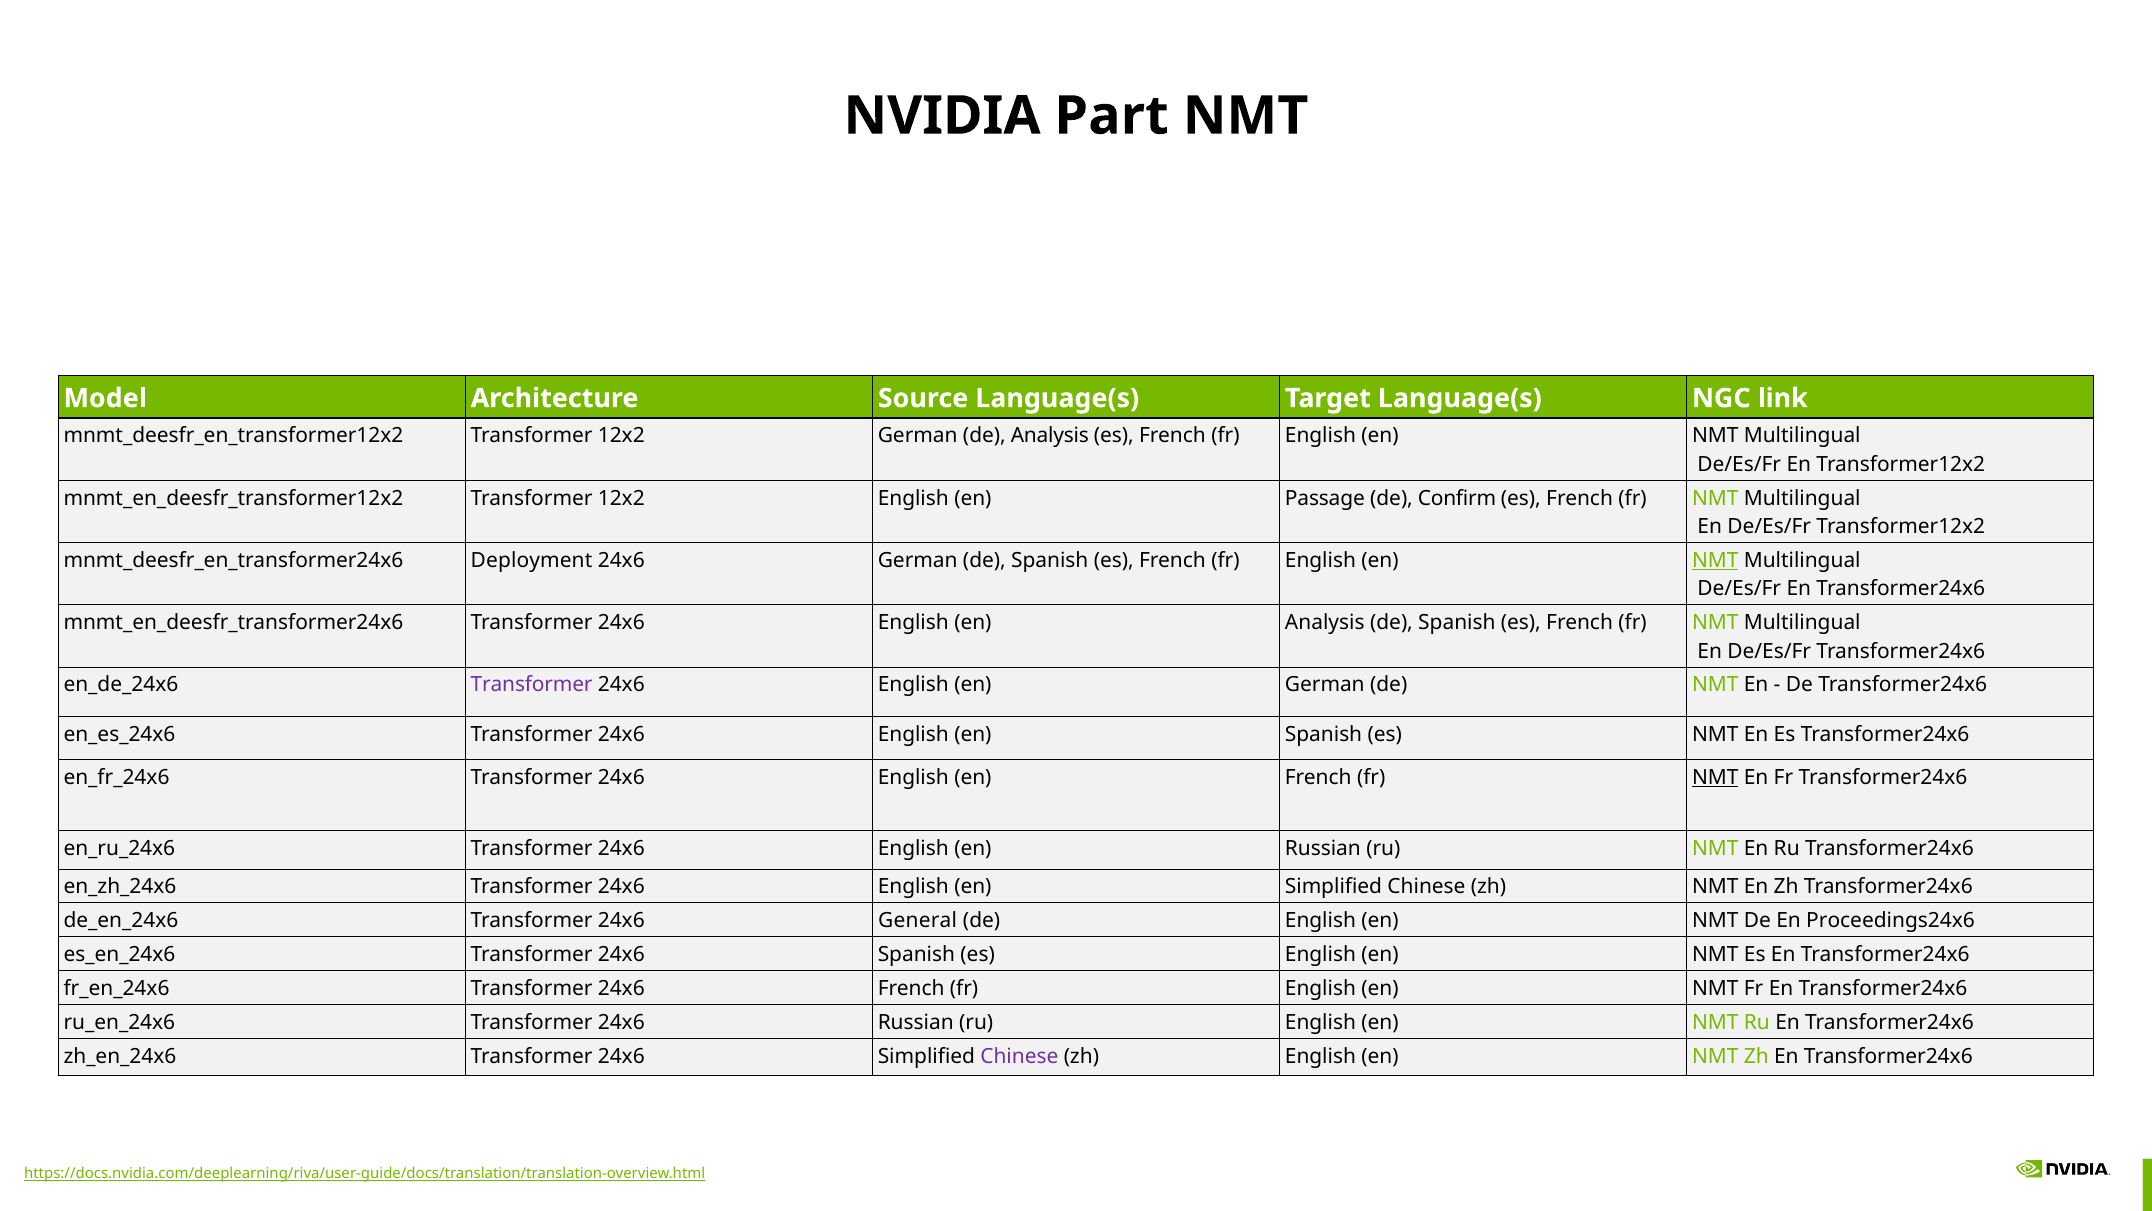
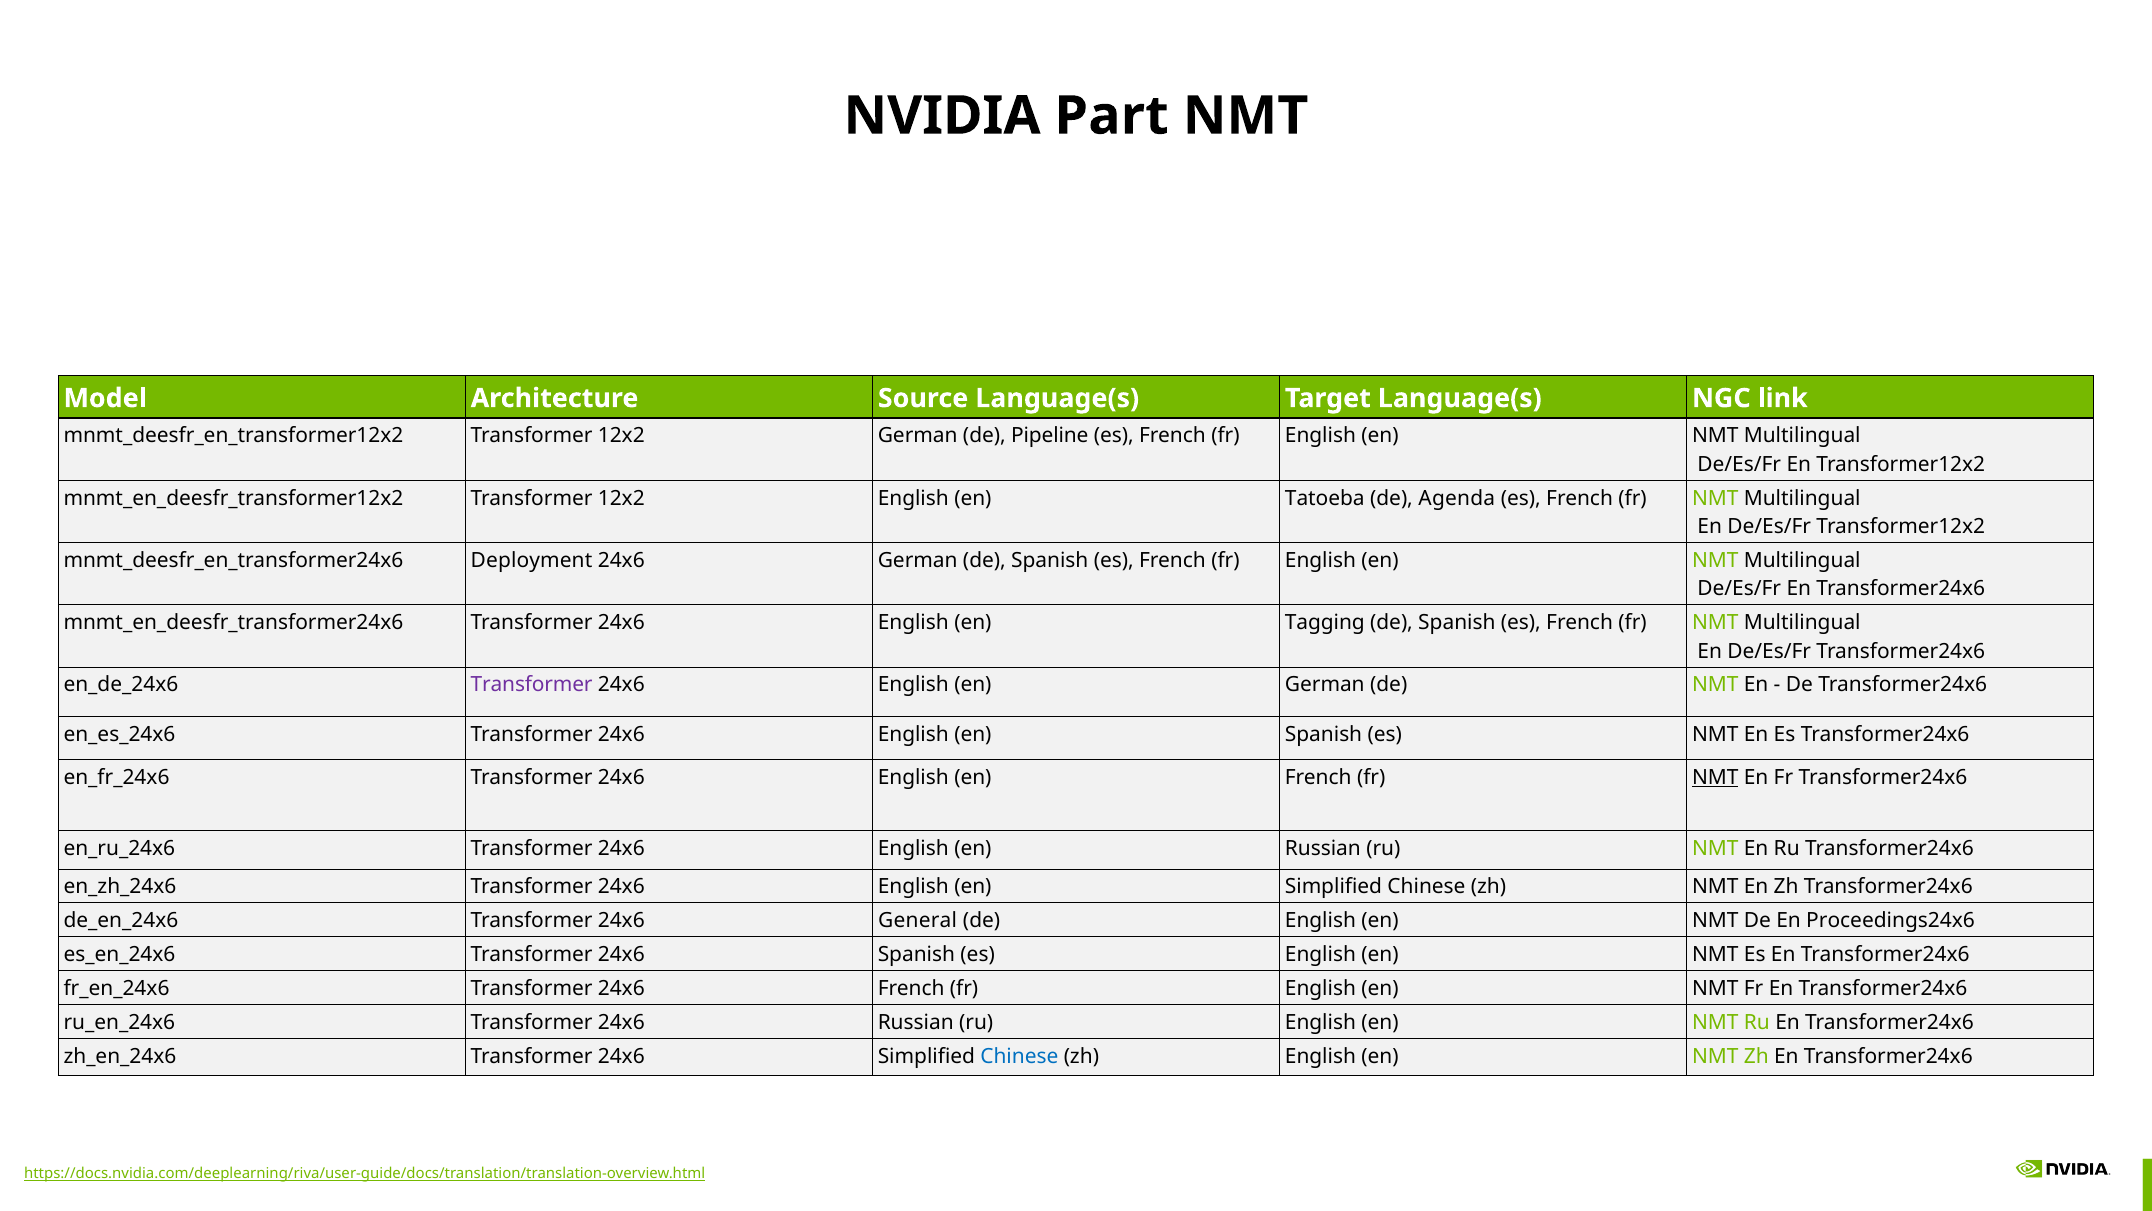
de Analysis: Analysis -> Pipeline
Passage: Passage -> Tatoeba
Confirm: Confirm -> Agenda
NMT at (1715, 560) underline: present -> none
en Analysis: Analysis -> Tagging
Chinese at (1019, 1056) colour: purple -> blue
